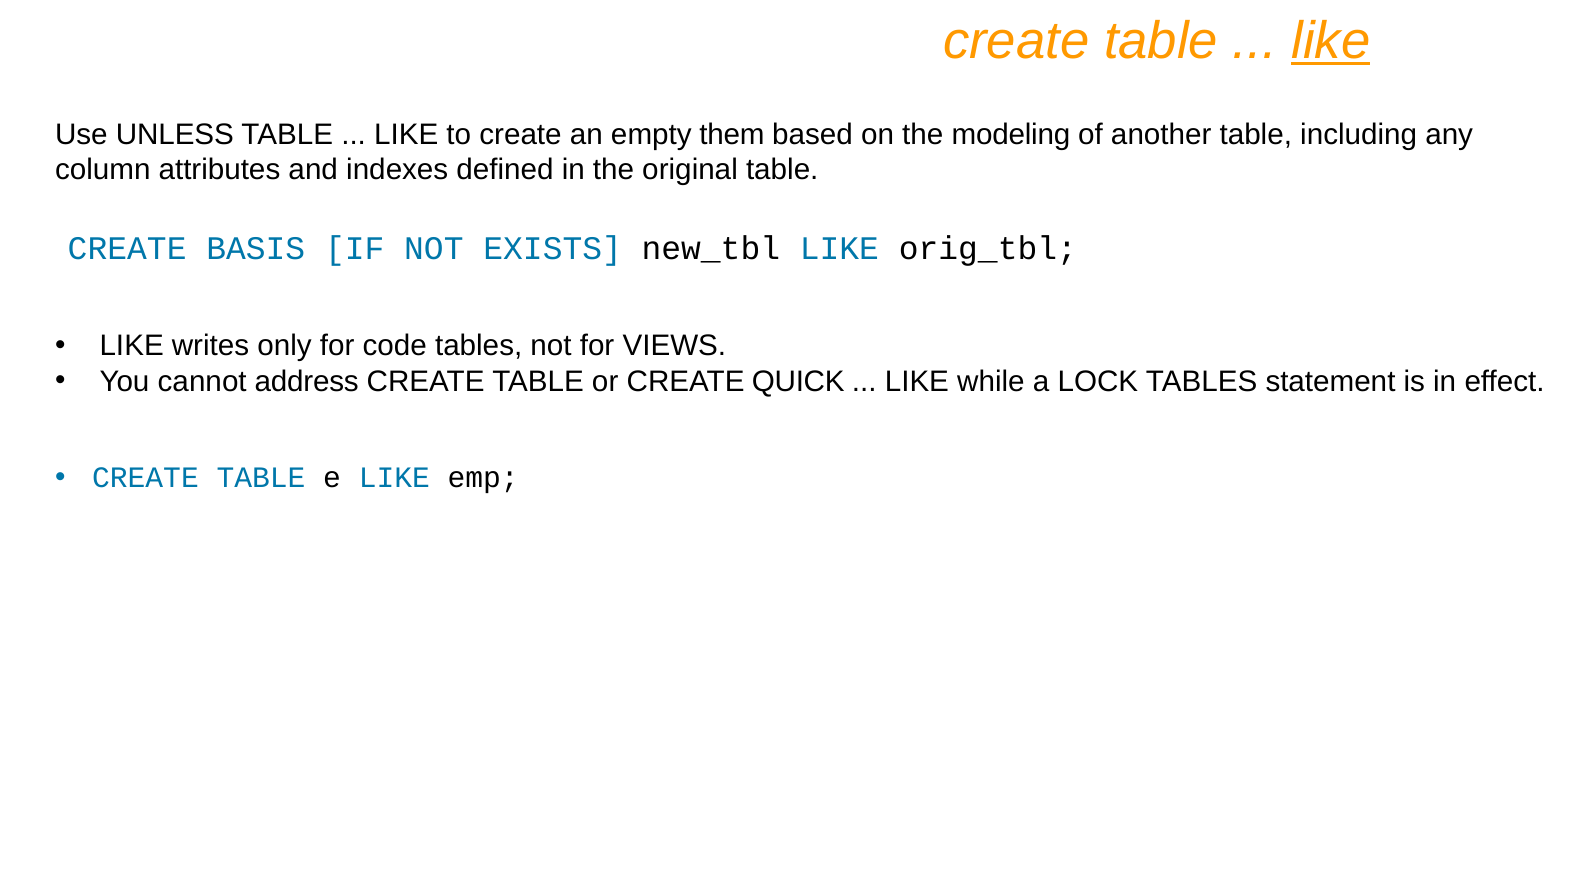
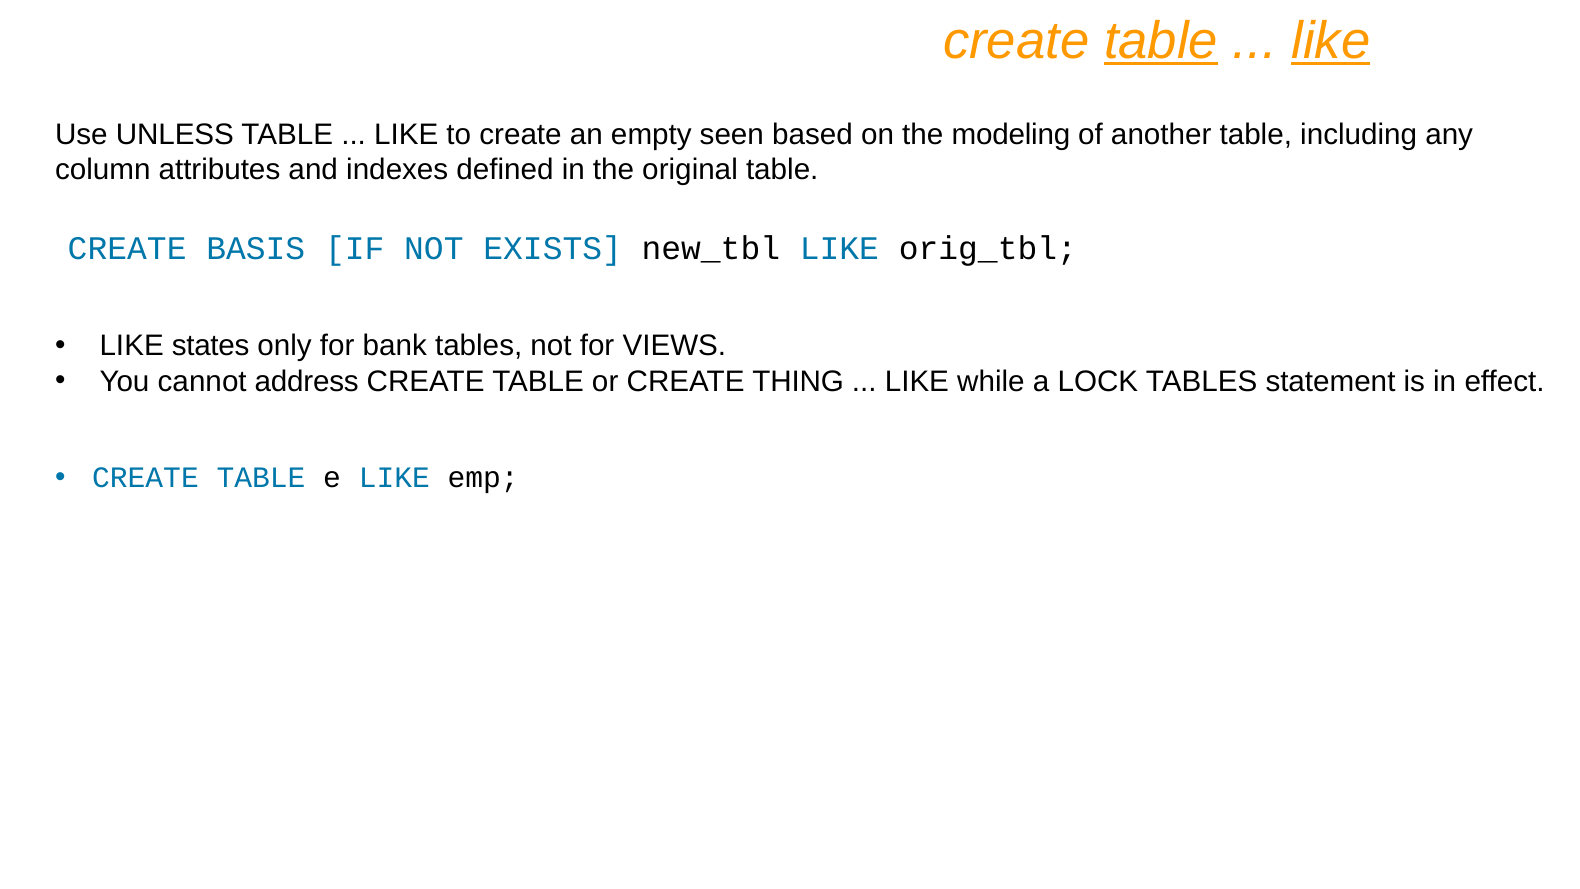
table at (1161, 41) underline: none -> present
them: them -> seen
writes: writes -> states
code: code -> bank
QUICK: QUICK -> THING
